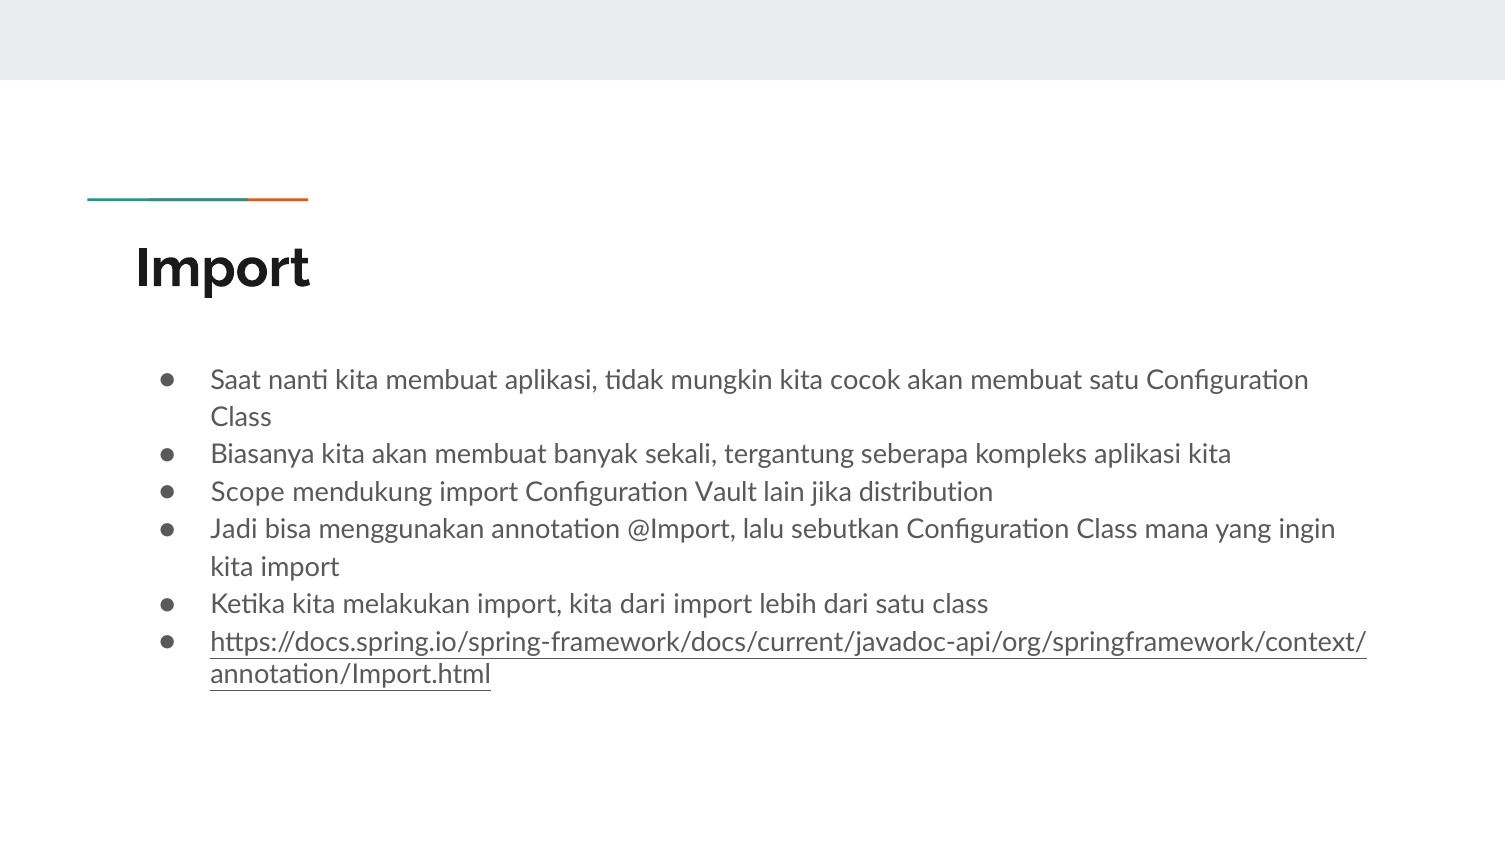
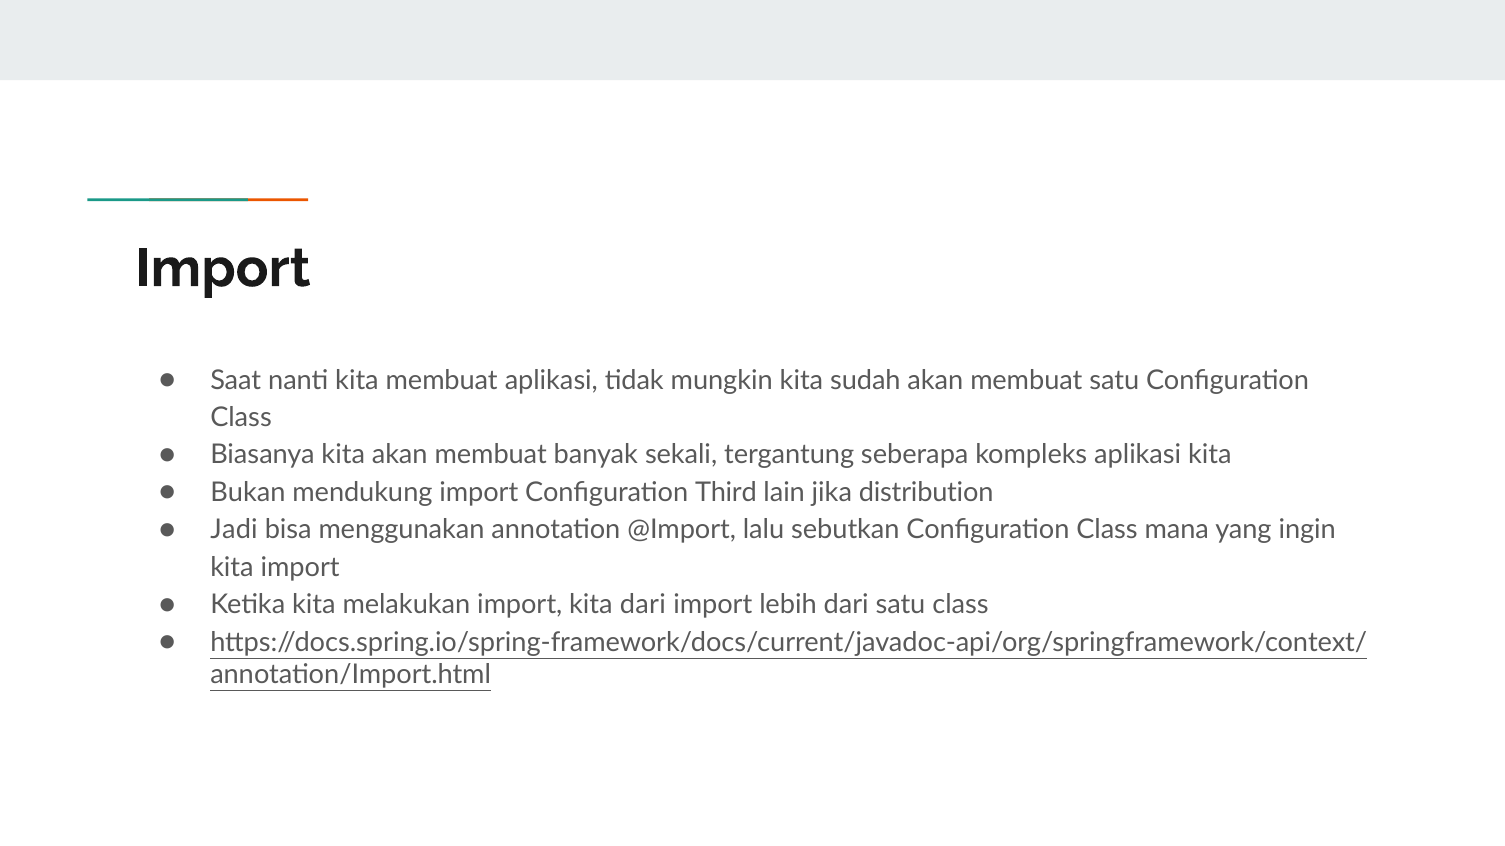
cocok: cocok -> sudah
Scope: Scope -> Bukan
Vault: Vault -> Third
